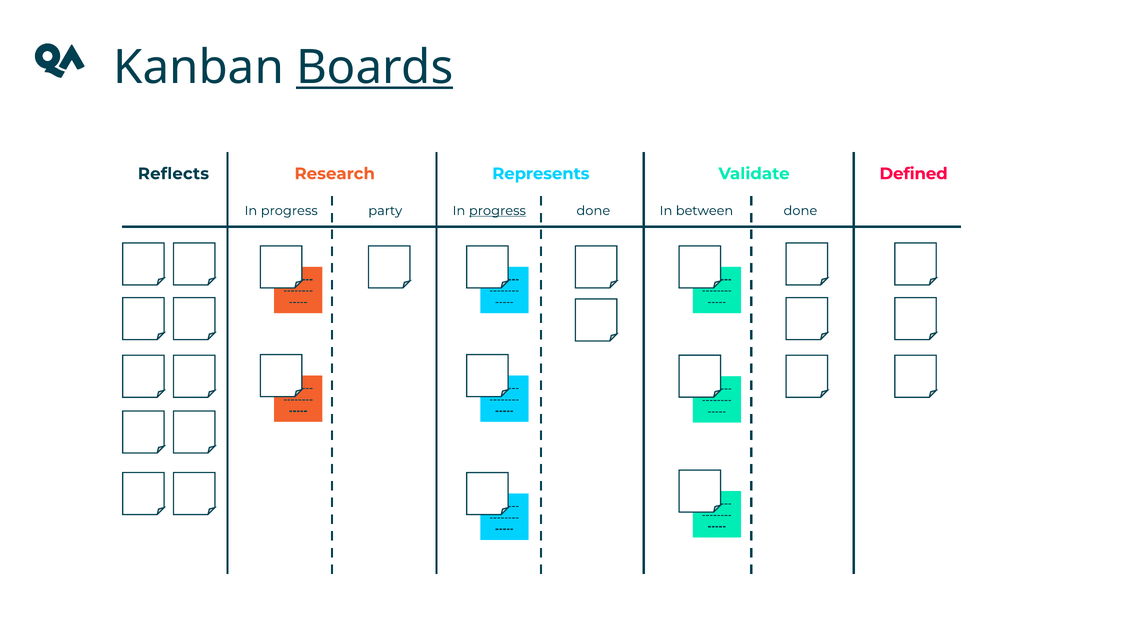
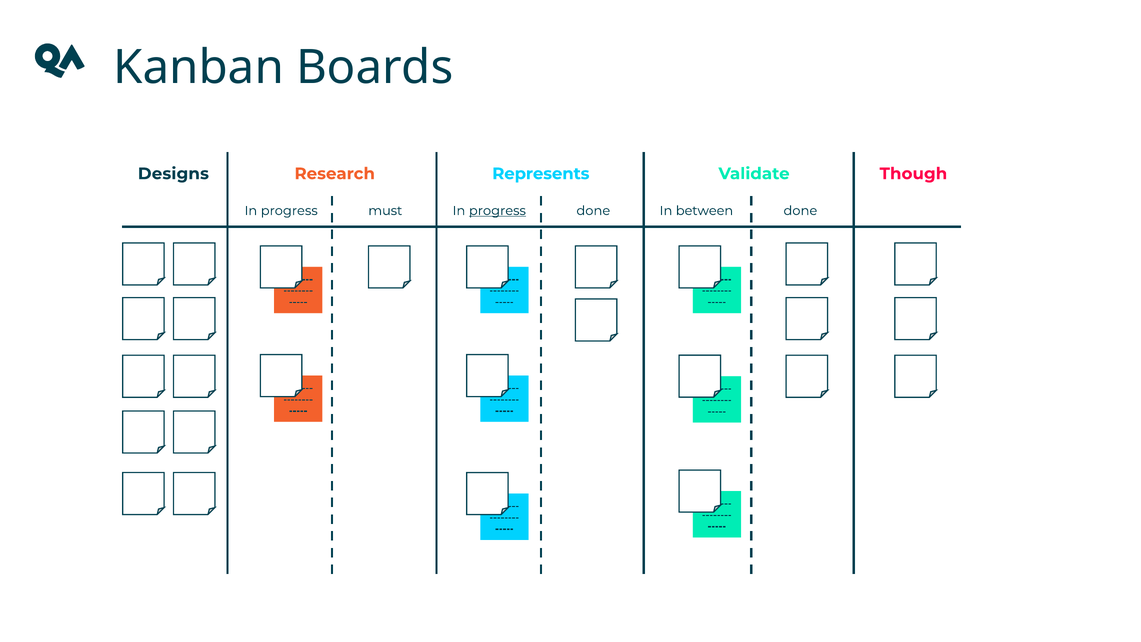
Boards underline: present -> none
Reflects: Reflects -> Designs
Defined: Defined -> Though
party: party -> must
